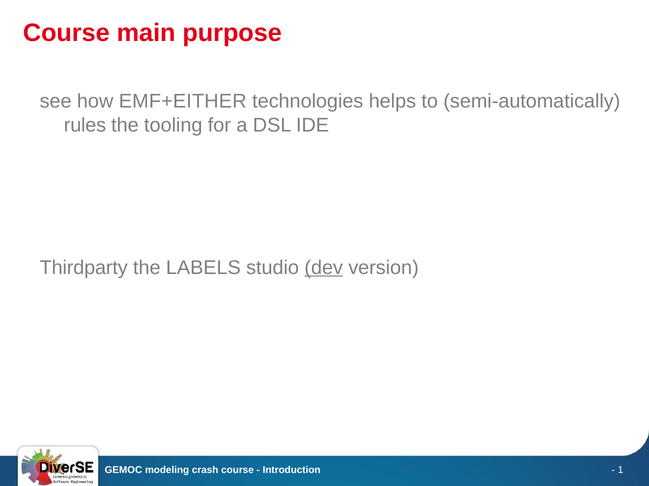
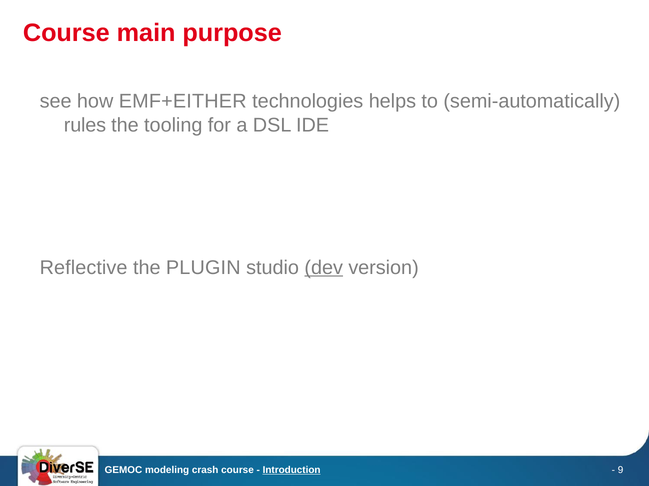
Thirdparty: Thirdparty -> Reflective
LABELS: LABELS -> PLUGIN
Introduction underline: none -> present
1: 1 -> 9
